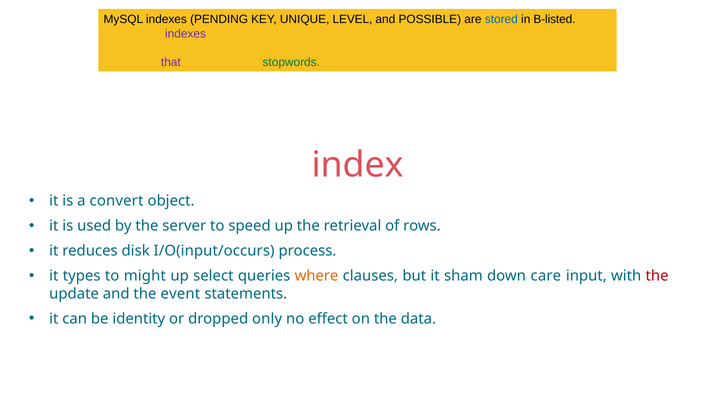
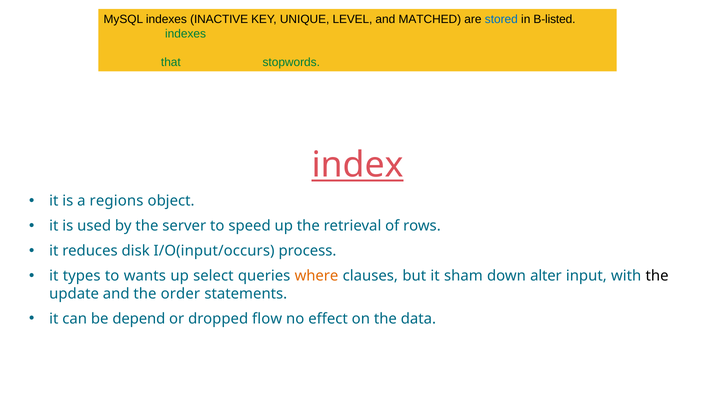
PENDING: PENDING -> INACTIVE
POSSIBLE: POSSIBLE -> MATCHED
indexes at (186, 34) colour: purple -> green
that colour: purple -> green
index underline: none -> present
convert: convert -> regions
might: might -> wants
care: care -> alter
the at (657, 276) colour: red -> black
event: event -> order
identity: identity -> depend
only: only -> flow
